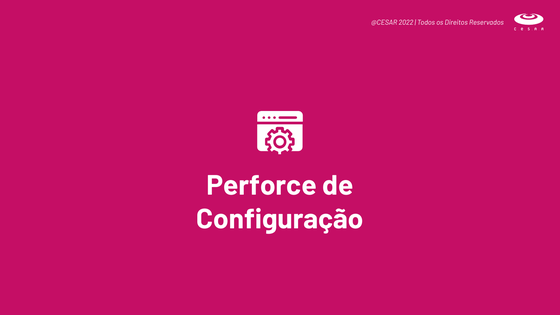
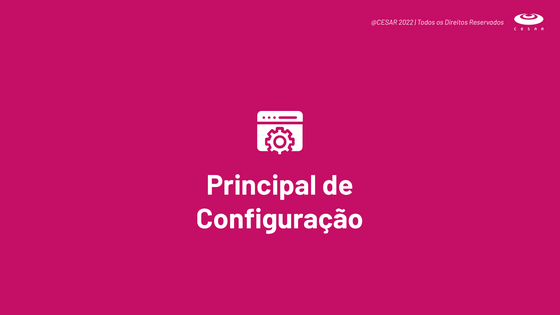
Perforce: Perforce -> Principal
